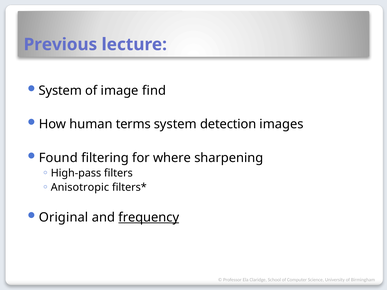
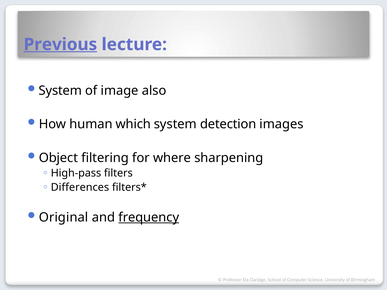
Previous underline: none -> present
find: find -> also
terms: terms -> which
Found: Found -> Object
Anisotropic: Anisotropic -> Differences
